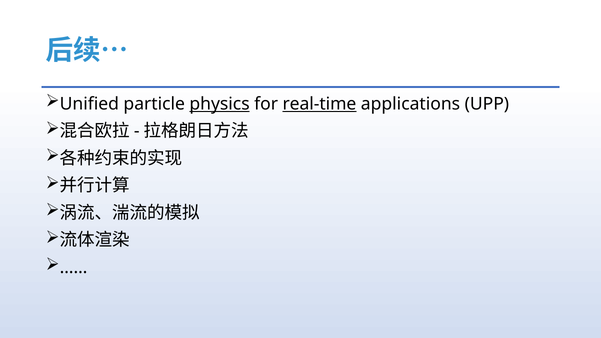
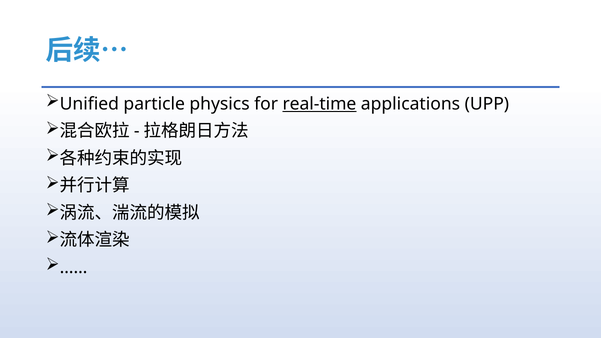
physics underline: present -> none
